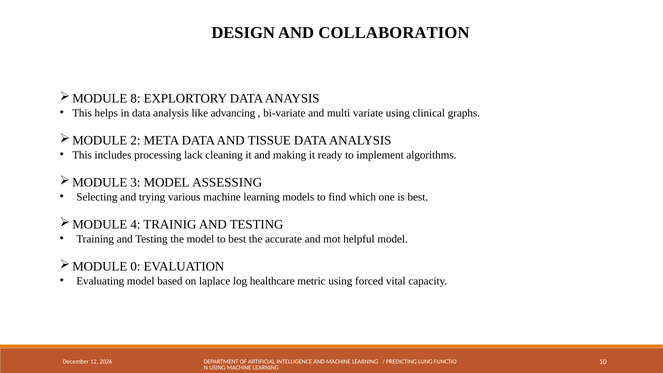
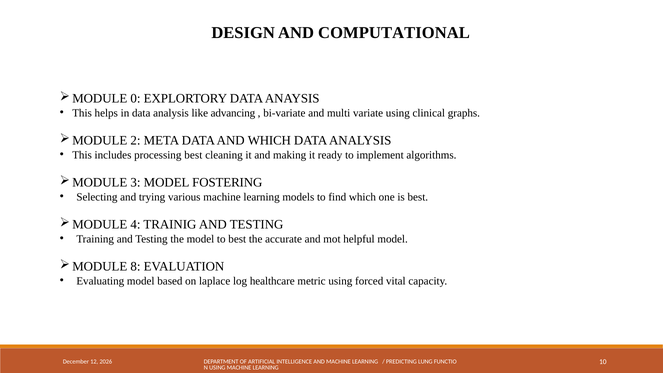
COLLABORATION: COLLABORATION -> COMPUTATIONAL
8: 8 -> 0
AND TISSUE: TISSUE -> WHICH
processing lack: lack -> best
ASSESSING: ASSESSING -> FOSTERING
0: 0 -> 8
